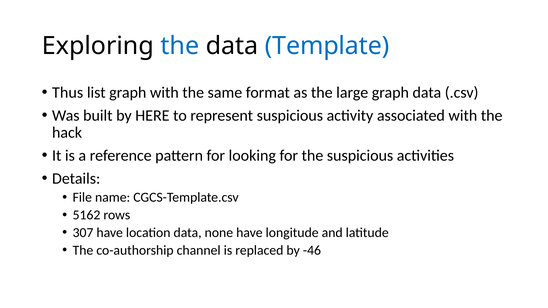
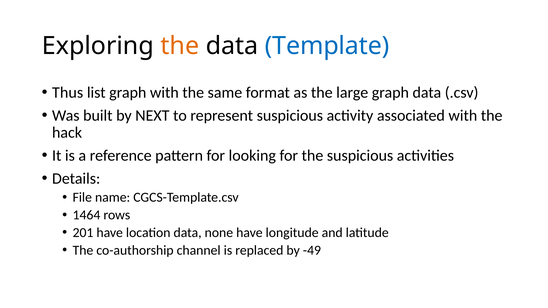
the at (180, 46) colour: blue -> orange
HERE: HERE -> NEXT
5162: 5162 -> 1464
307: 307 -> 201
-46: -46 -> -49
